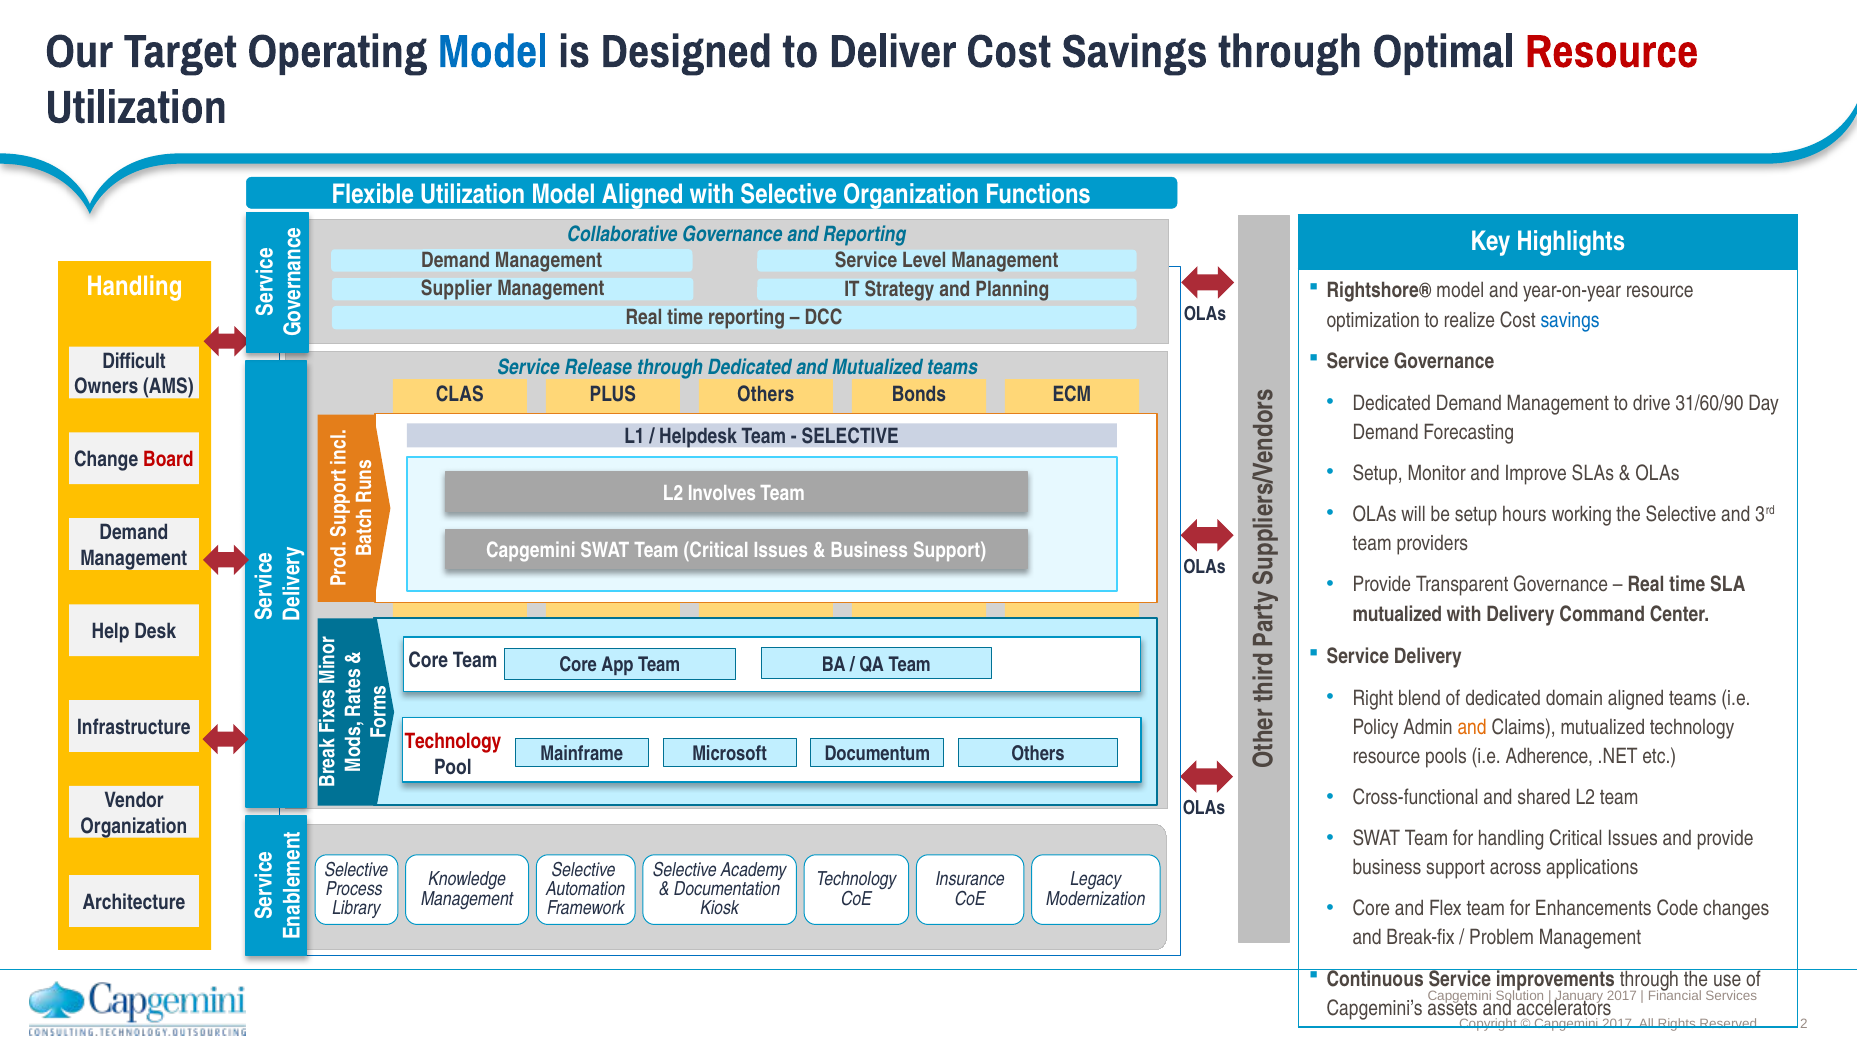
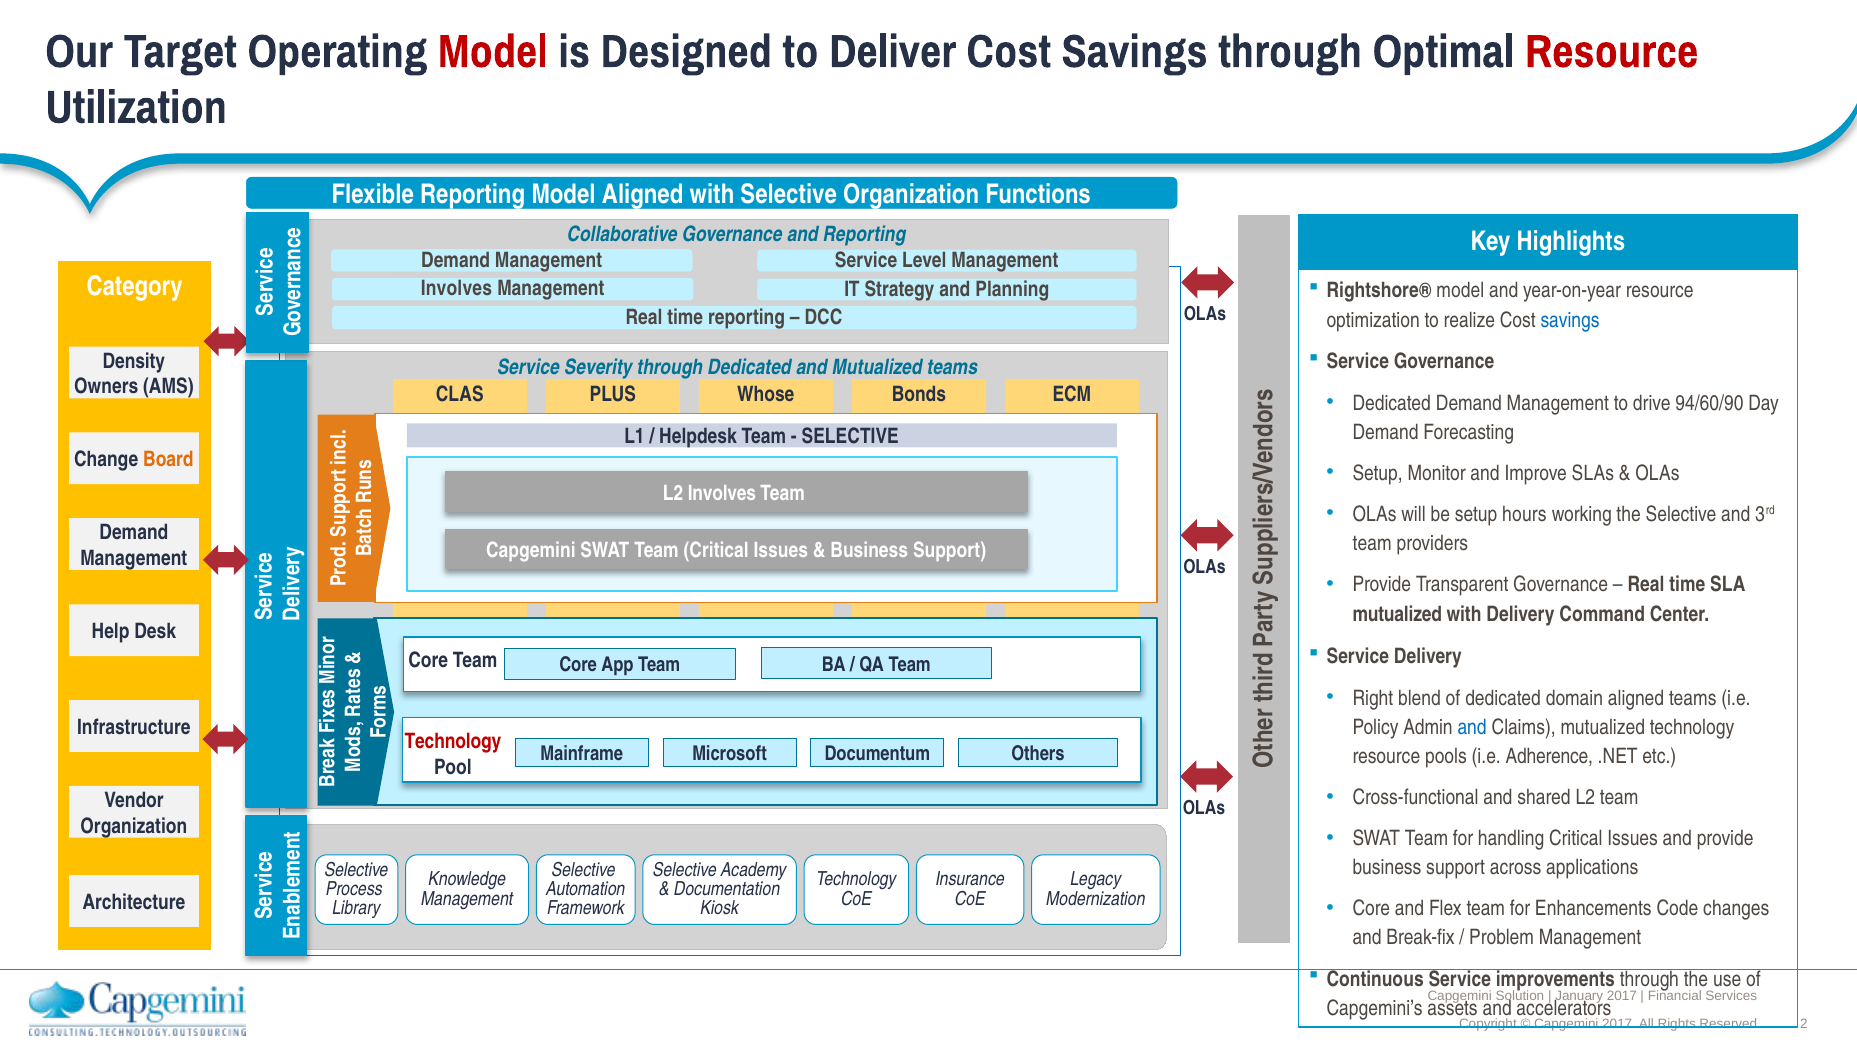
Model at (493, 52) colour: blue -> red
Flexible Utilization: Utilization -> Reporting
Handling at (135, 286): Handling -> Category
Supplier at (456, 289): Supplier -> Involves
Difficult: Difficult -> Density
Release: Release -> Severity
Others at (766, 394): Others -> Whose
31/60/90: 31/60/90 -> 94/60/90
Board colour: red -> orange
and at (1472, 727) colour: orange -> blue
